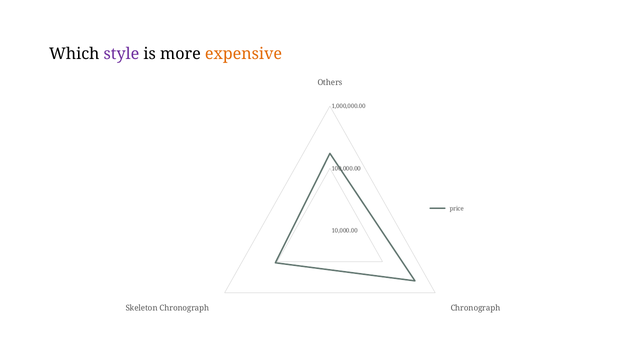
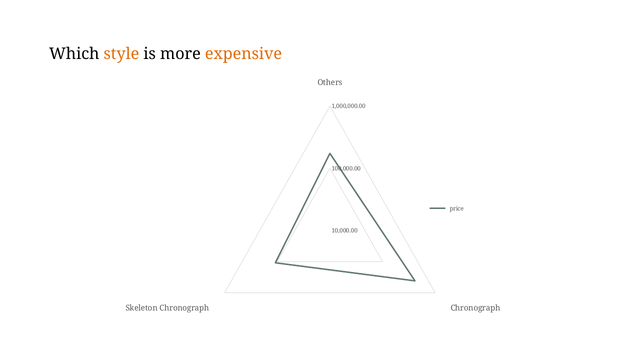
style colour: purple -> orange
